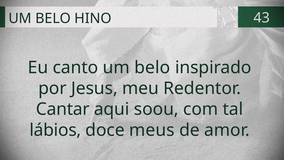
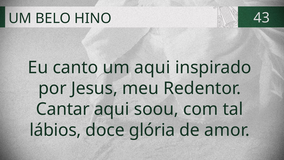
canto um belo: belo -> aqui
meus: meus -> glória
